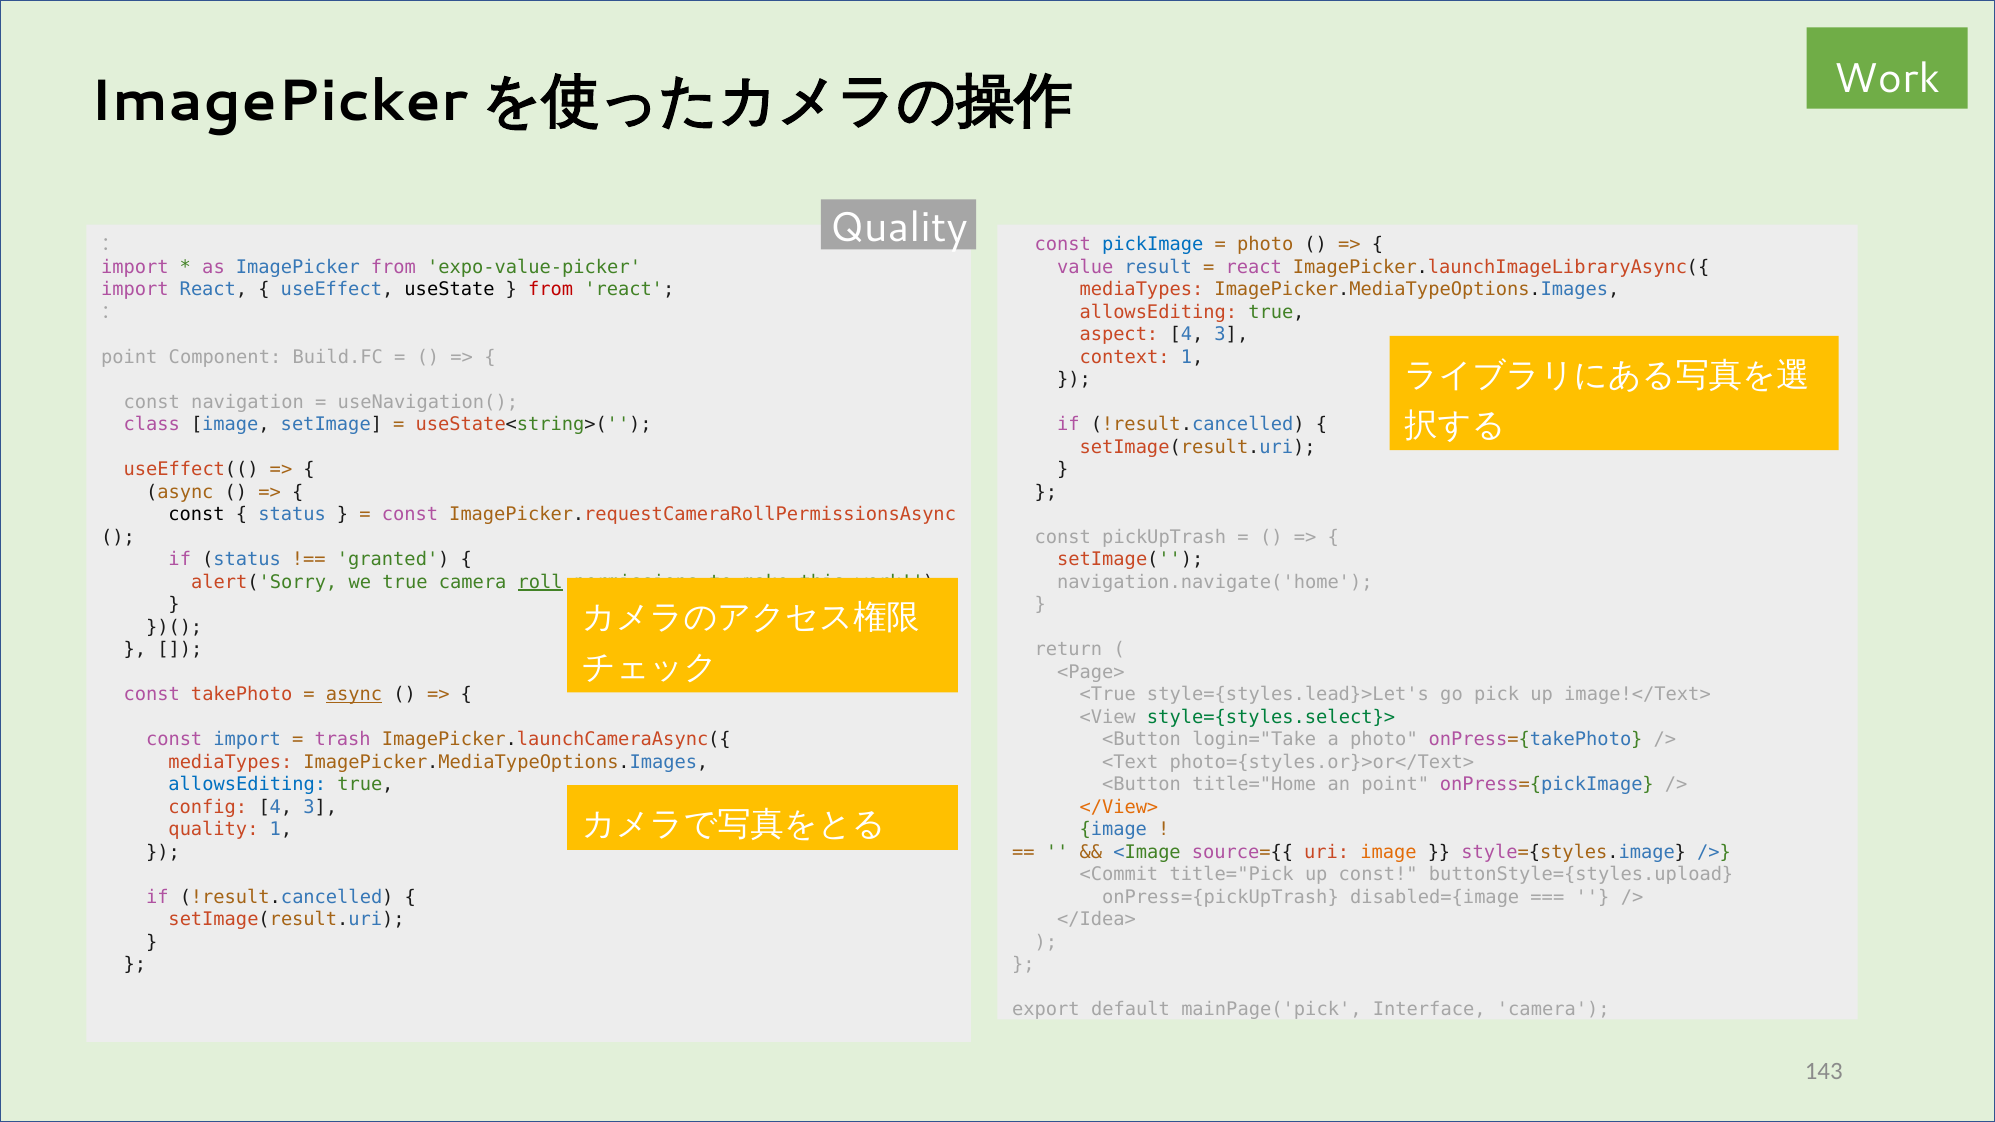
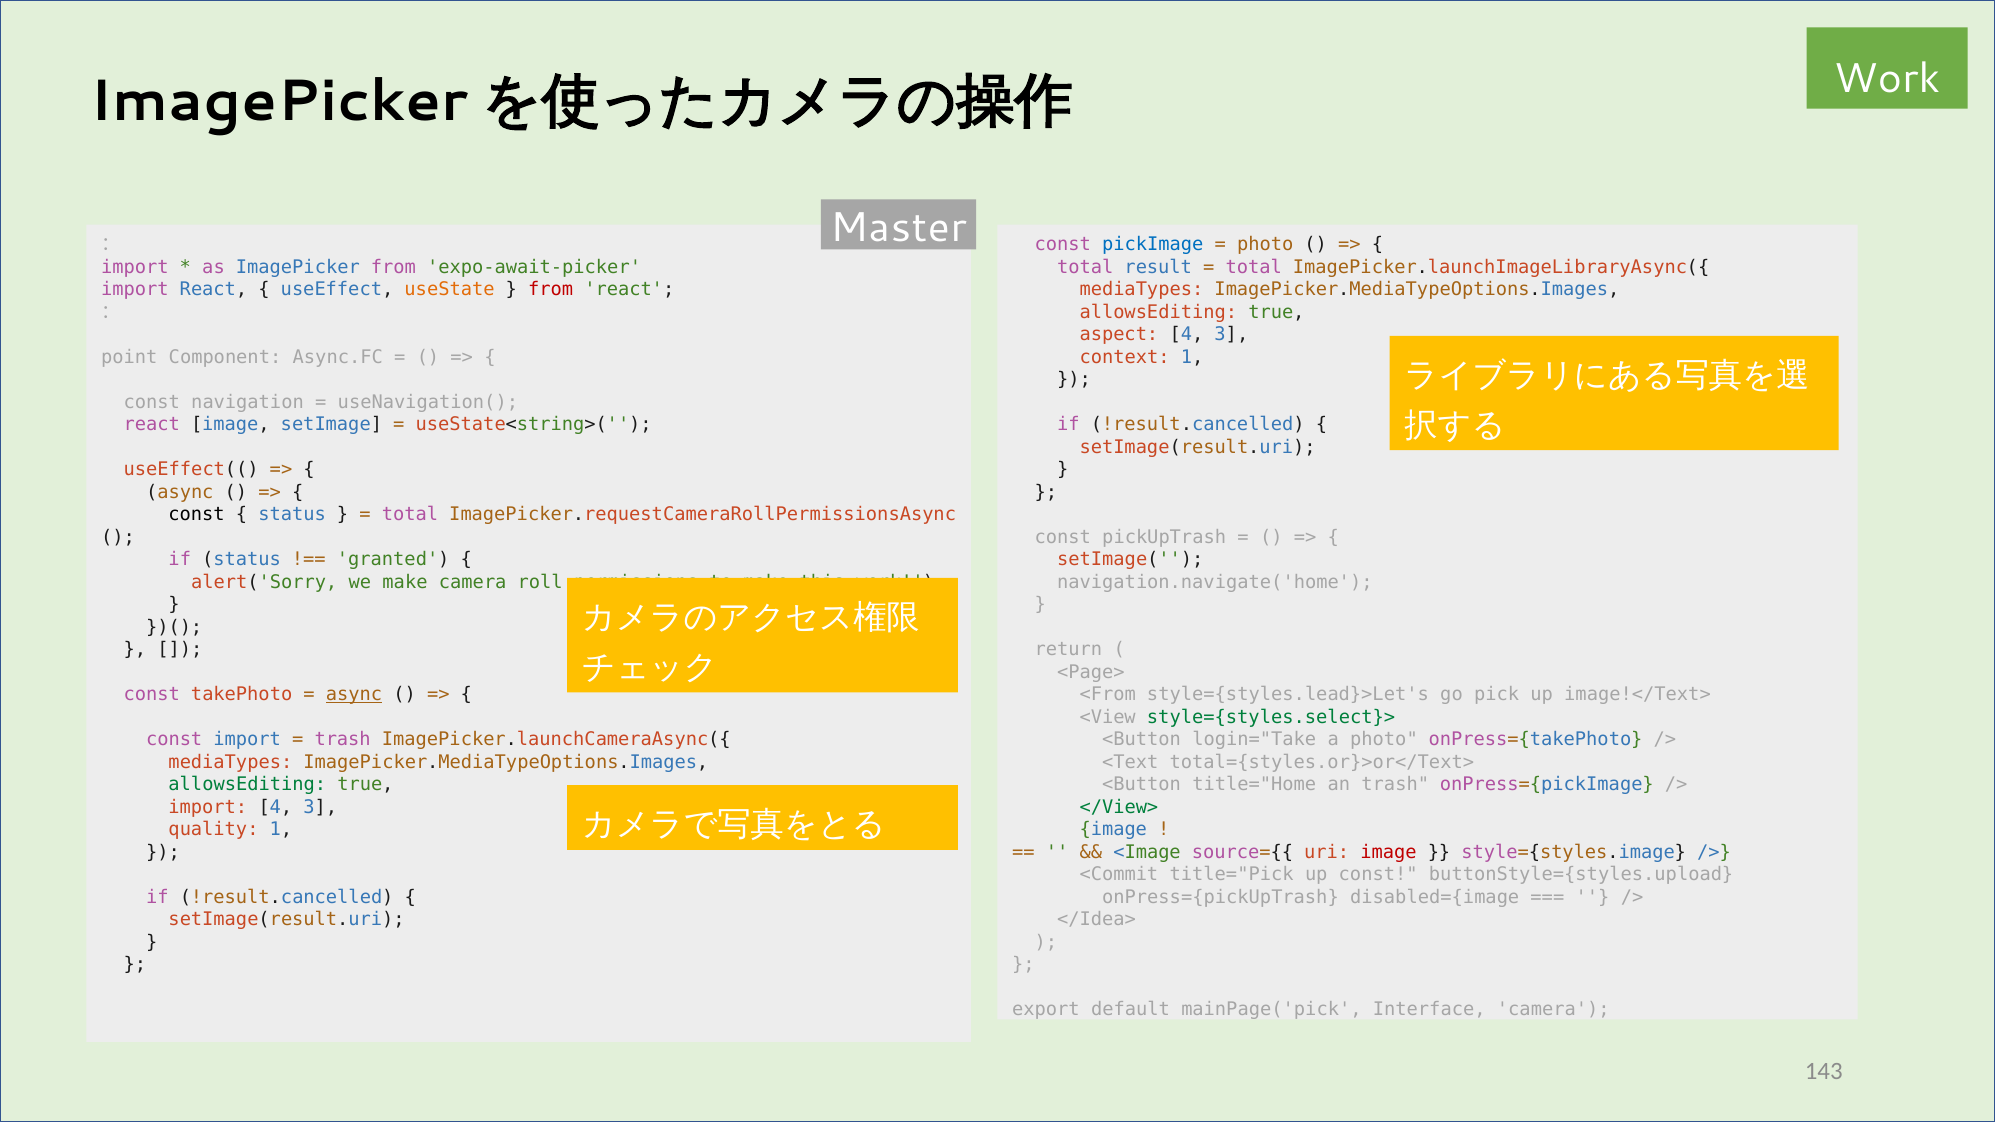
Quality at (899, 227): Quality -> Master
expo-value-picker: expo-value-picker -> expo-await-picker
value at (1085, 267): value -> total
react at (1254, 267): react -> total
useState colour: black -> orange
Build.FC: Build.FC -> Async.FC
class at (152, 425): class -> react
const at (410, 515): const -> total
we true: true -> make
roll underline: present -> none
<True: <True -> <From
photo={styles.or}>or</Text>: photo={styles.or}>or</Text> -> total={styles.or}>or</Text>
allowsEditing at (247, 785) colour: blue -> green
an point: point -> trash
config at (208, 807): config -> import
</View> colour: orange -> green
image at (1388, 852) colour: orange -> red
